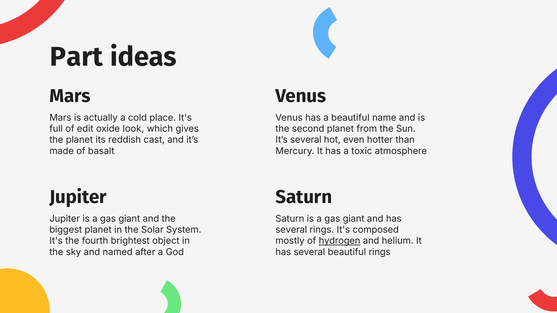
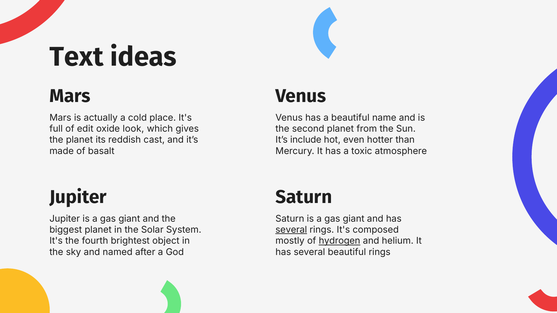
Part: Part -> Text
It’s several: several -> include
several at (291, 230) underline: none -> present
